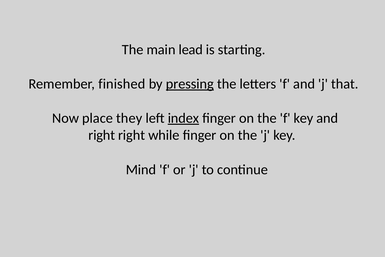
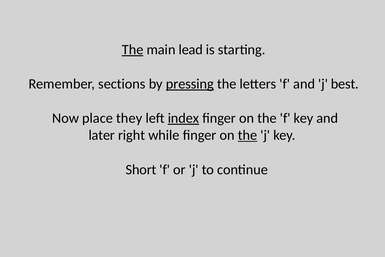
The at (133, 50) underline: none -> present
finished: finished -> sections
that: that -> best
right at (102, 135): right -> later
the at (248, 135) underline: none -> present
Mind: Mind -> Short
